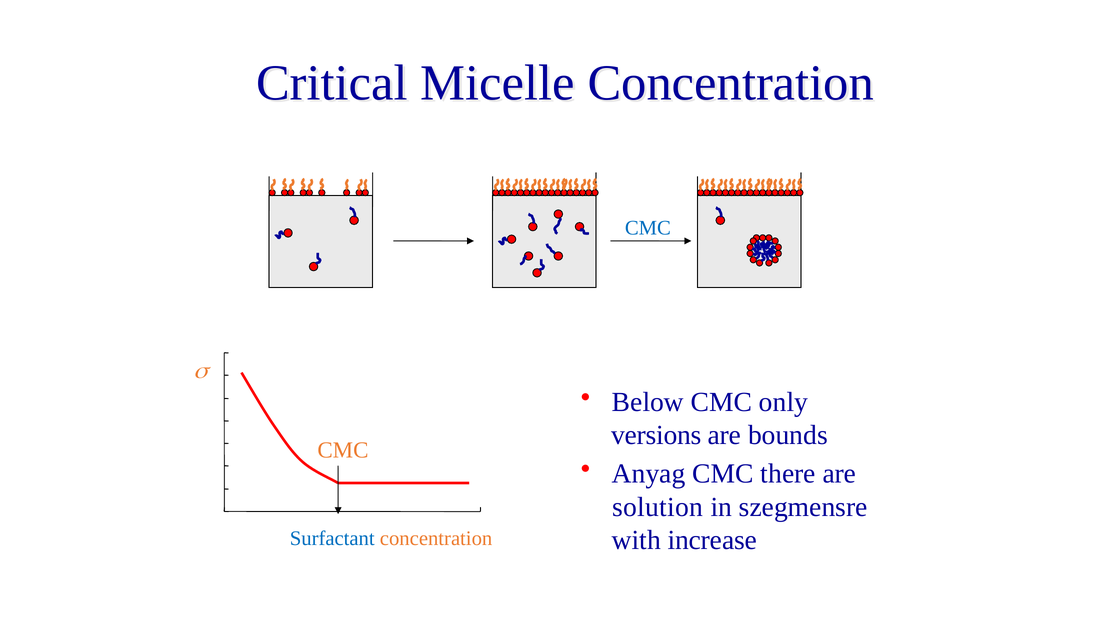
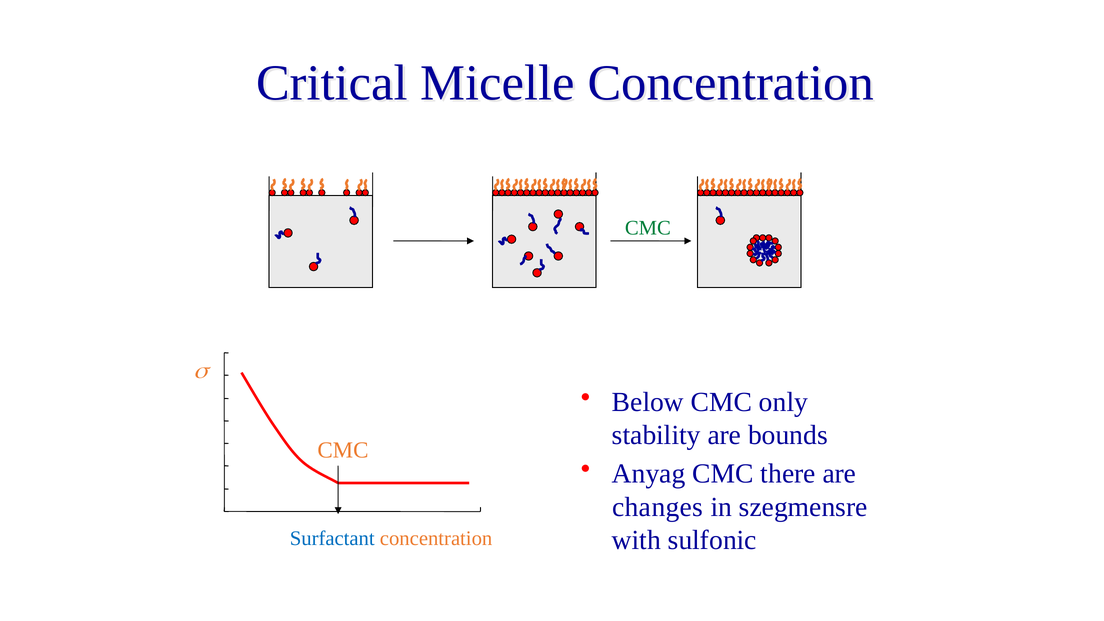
CMC at (648, 228) colour: blue -> green
versions: versions -> stability
solution: solution -> changes
increase: increase -> sulfonic
